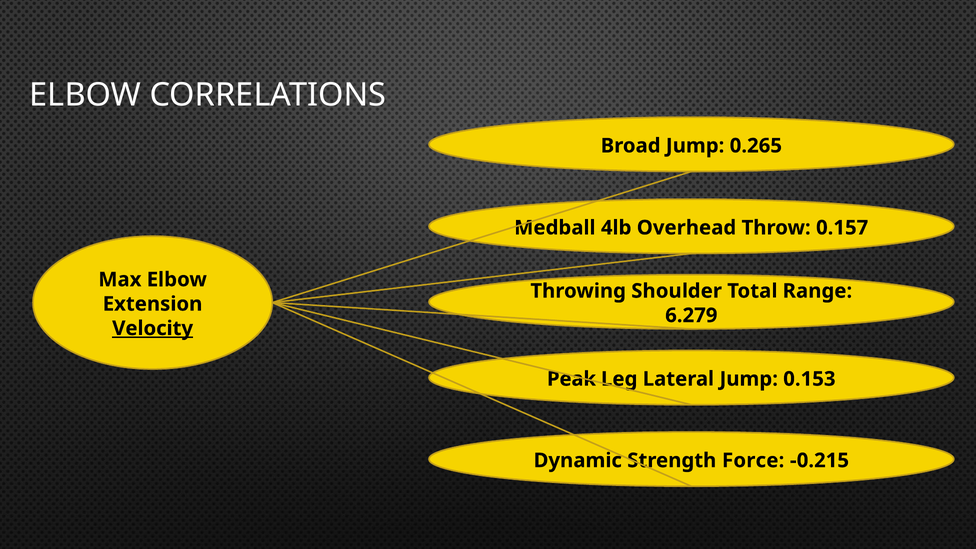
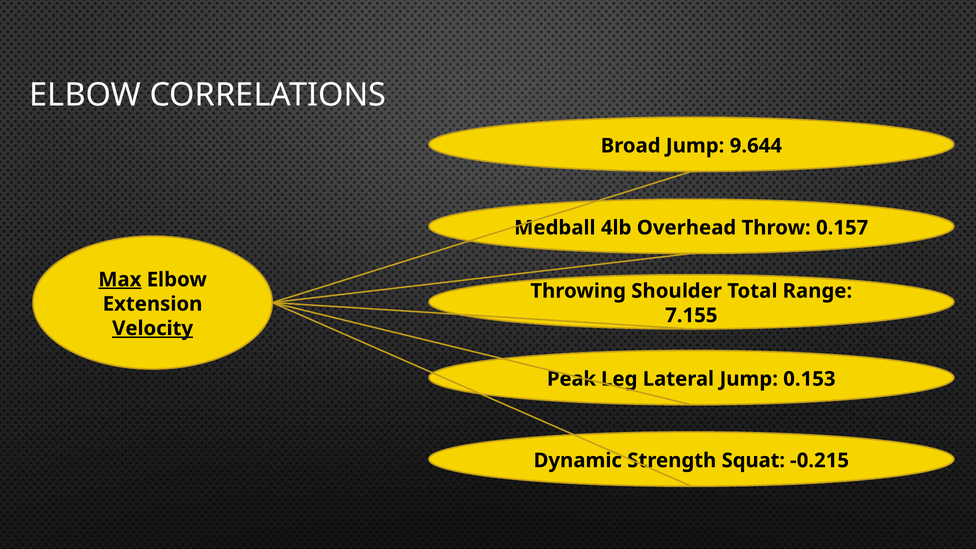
0.265: 0.265 -> 9.644
Max underline: none -> present
6.279: 6.279 -> 7.155
Force: Force -> Squat
